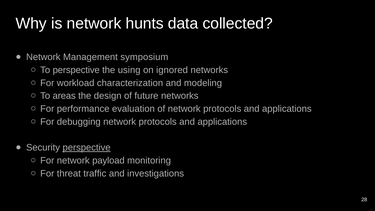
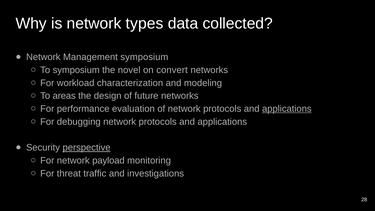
hunts: hunts -> types
To perspective: perspective -> symposium
using: using -> novel
ignored: ignored -> convert
applications at (287, 109) underline: none -> present
